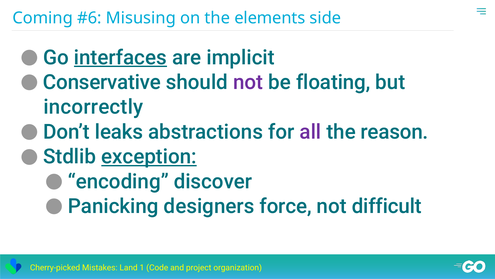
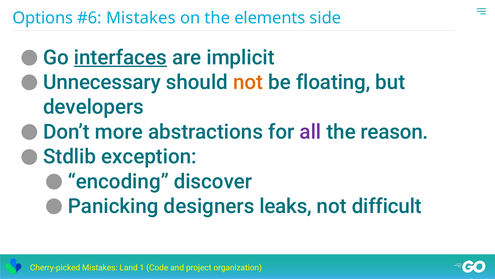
Coming: Coming -> Options
Misusing at (141, 18): Misusing -> Mistakes
Conservative: Conservative -> Unnecessary
not at (248, 82) colour: purple -> orange
incorrectly: incorrectly -> developers
leaks: leaks -> more
exception underline: present -> none
force: force -> leaks
